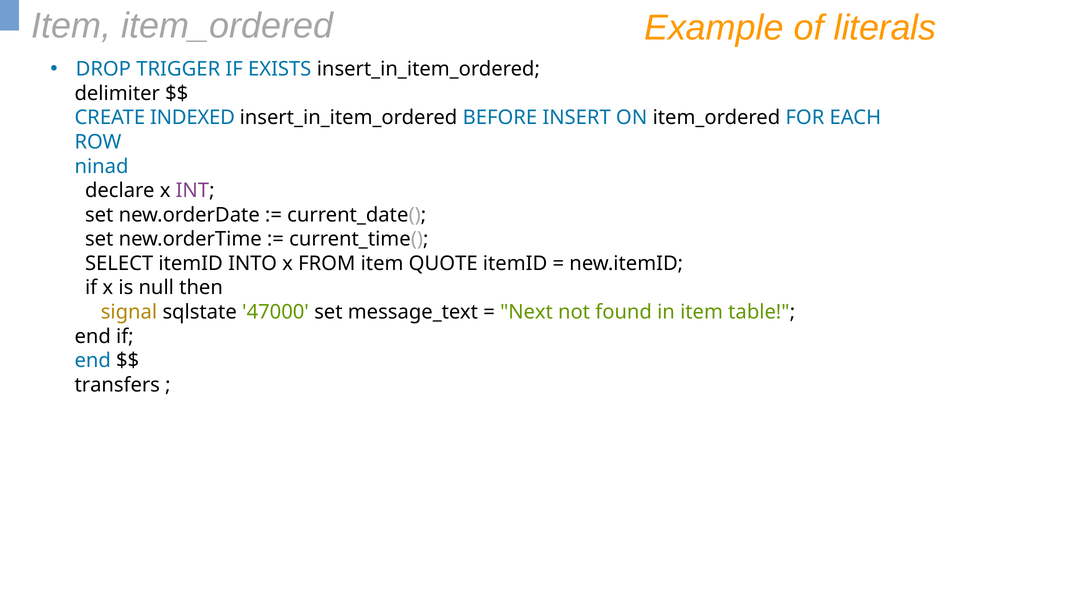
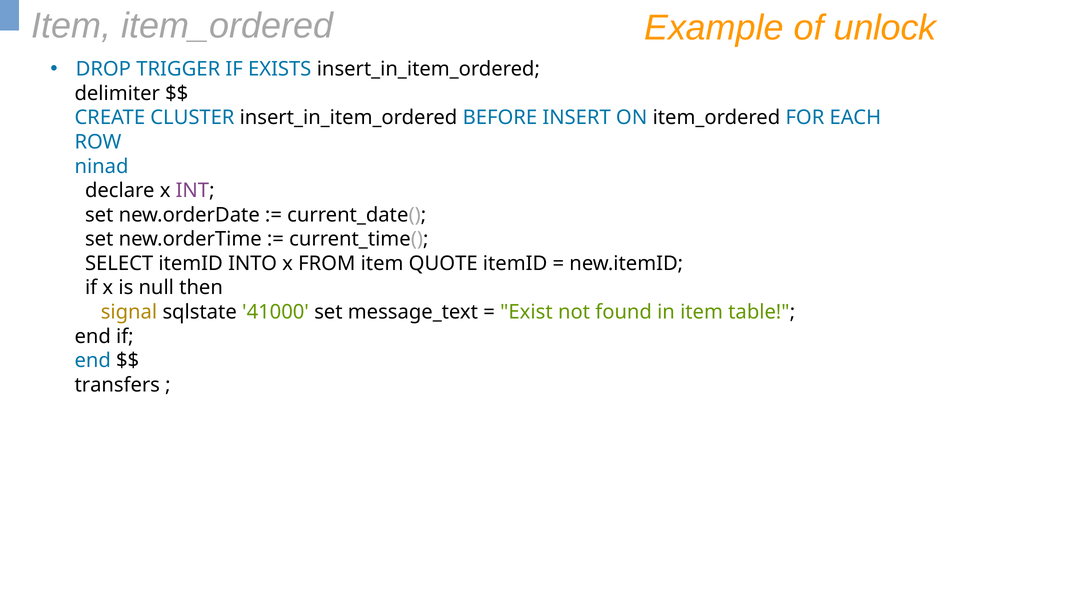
literals: literals -> unlock
INDEXED: INDEXED -> CLUSTER
47000: 47000 -> 41000
Next: Next -> Exist
